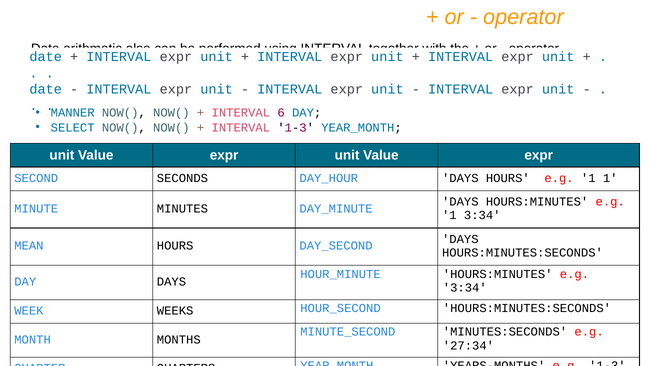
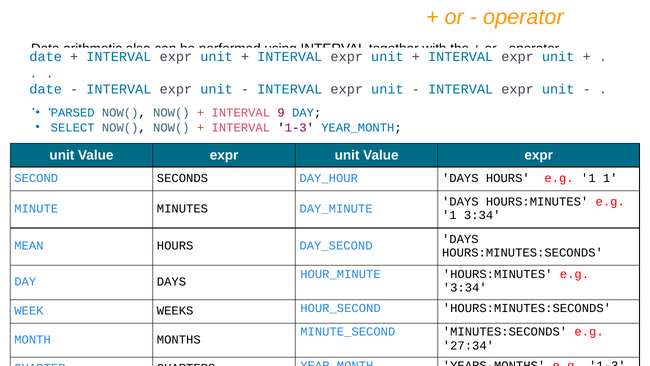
MANNER: MANNER -> PARSED
6: 6 -> 9
